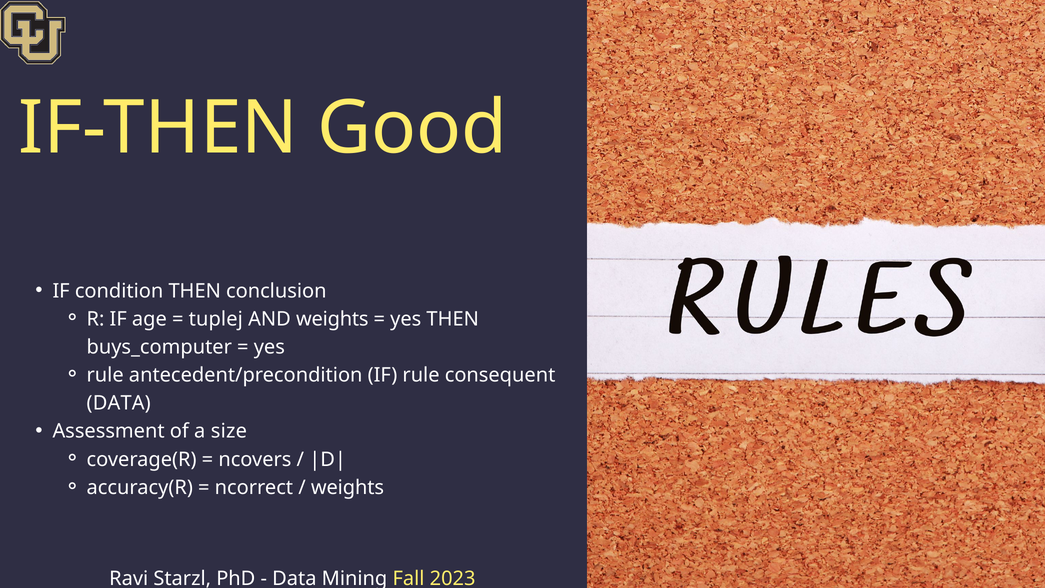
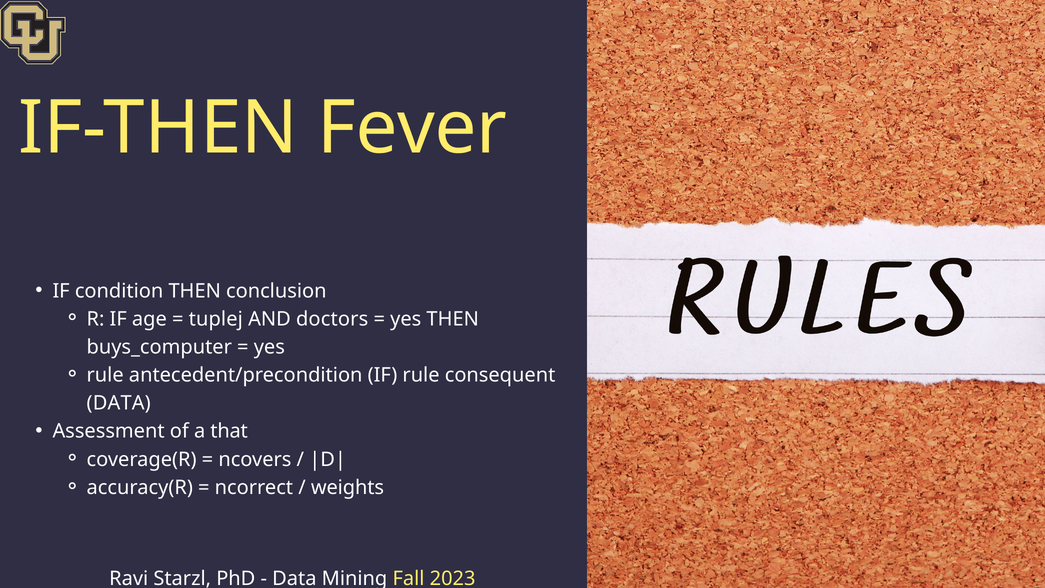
Good: Good -> Fever
AND weights: weights -> doctors
size: size -> that
